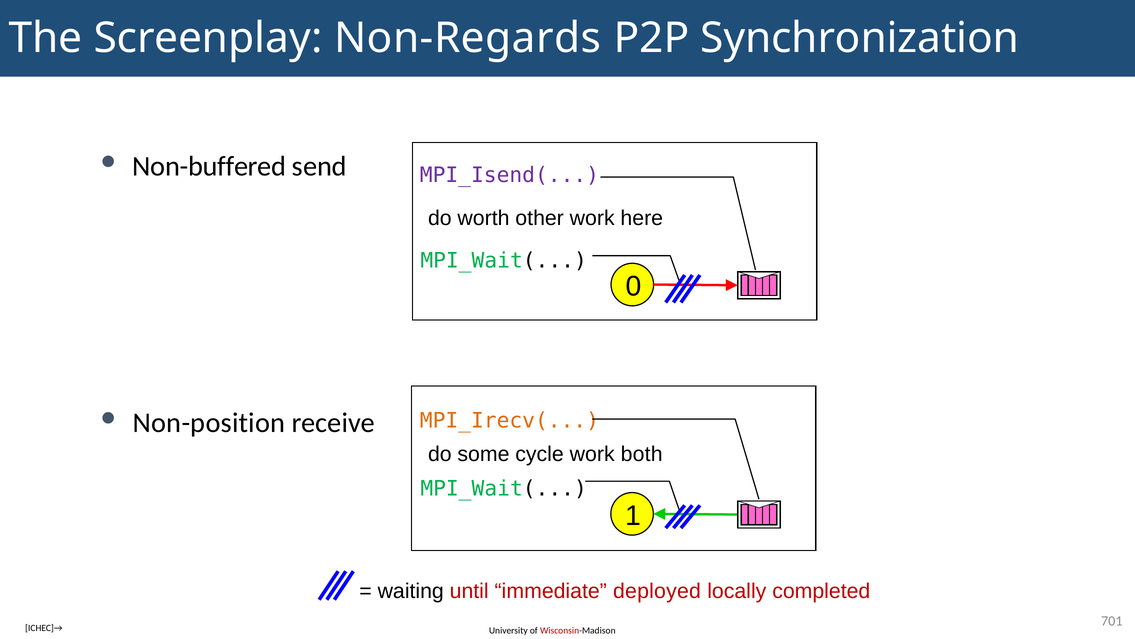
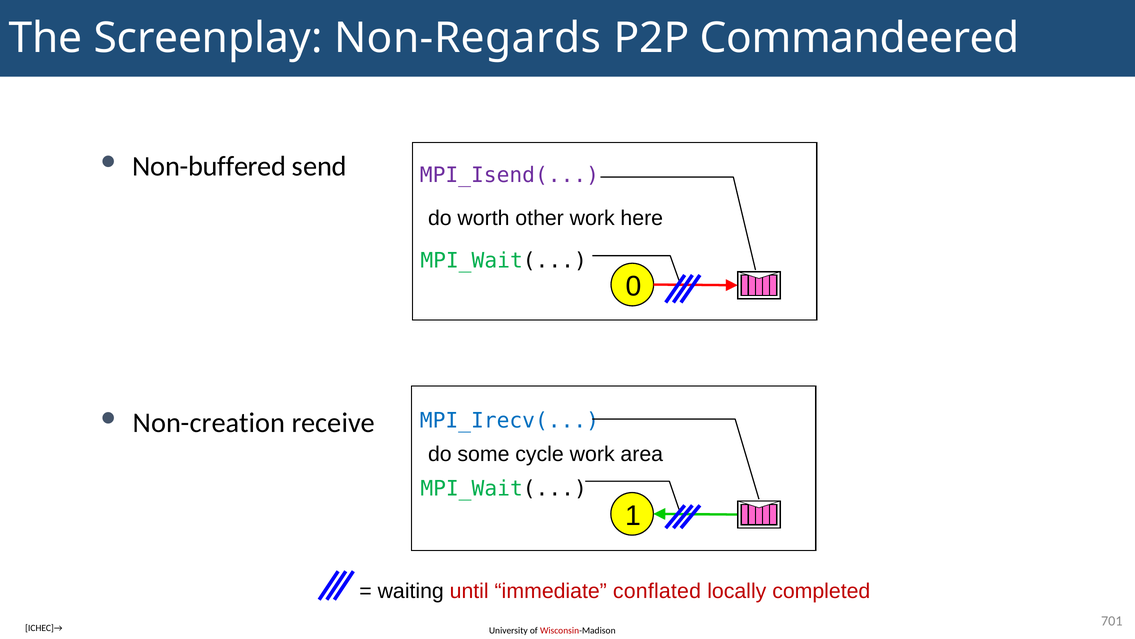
Synchronization: Synchronization -> Commandeered
MPI_Irecv( colour: orange -> blue
Non-position: Non-position -> Non-creation
both: both -> area
deployed: deployed -> conflated
